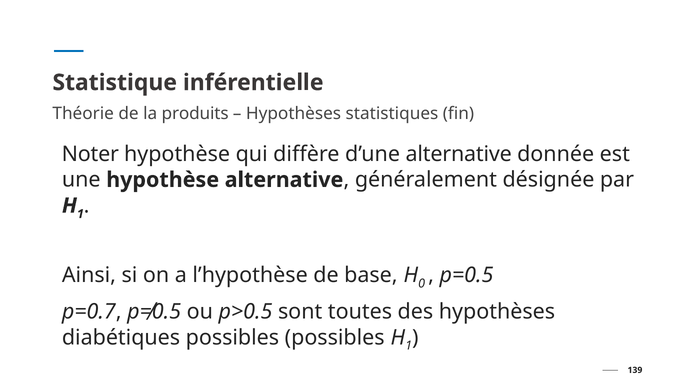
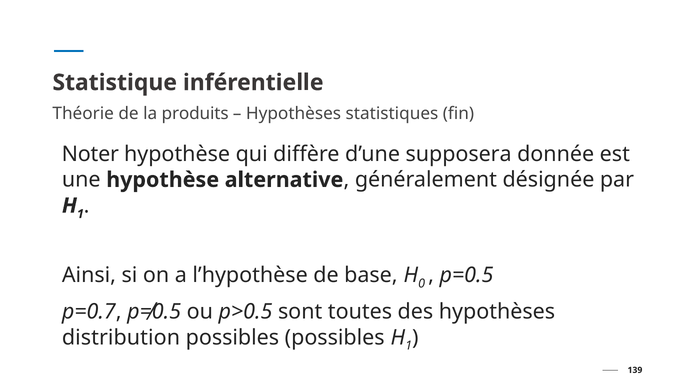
d’une alternative: alternative -> supposera
diabétiques: diabétiques -> distribution
